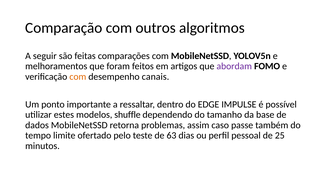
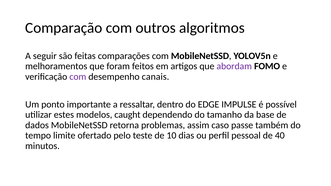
com at (78, 77) colour: orange -> purple
shuffle: shuffle -> caught
63: 63 -> 10
25: 25 -> 40
